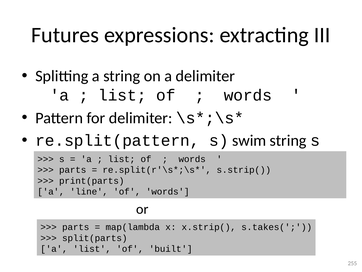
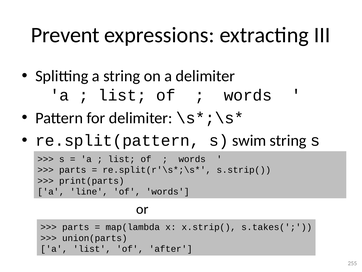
Futures: Futures -> Prevent
split(parts: split(parts -> union(parts
built: built -> after
